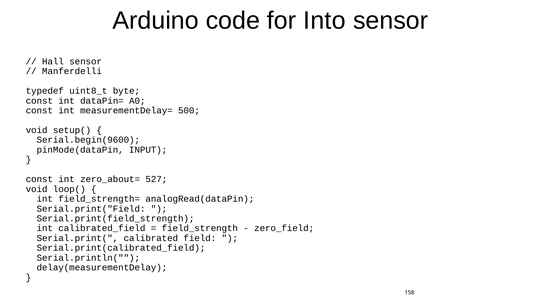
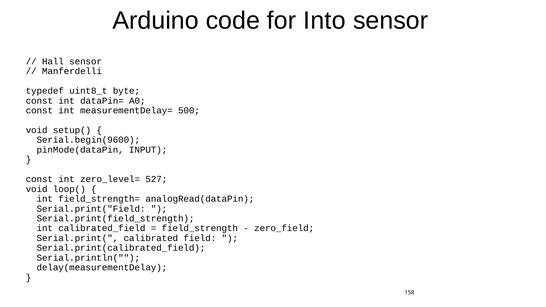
zero_about=: zero_about= -> zero_level=
